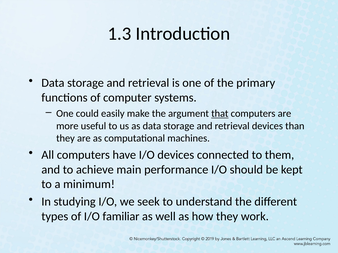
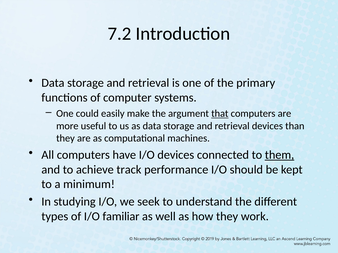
1.3: 1.3 -> 7.2
them underline: none -> present
main: main -> track
